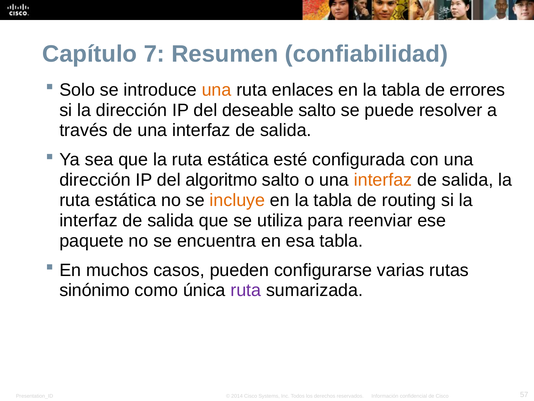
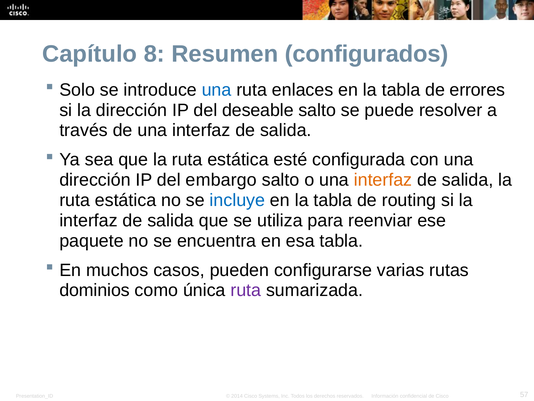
7: 7 -> 8
confiabilidad: confiabilidad -> configurados
una at (217, 90) colour: orange -> blue
algoritmo: algoritmo -> embargo
incluye colour: orange -> blue
sinónimo: sinónimo -> dominios
